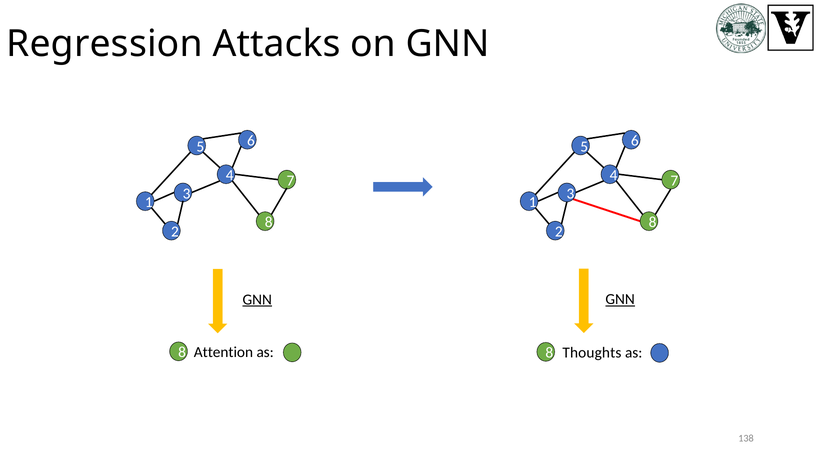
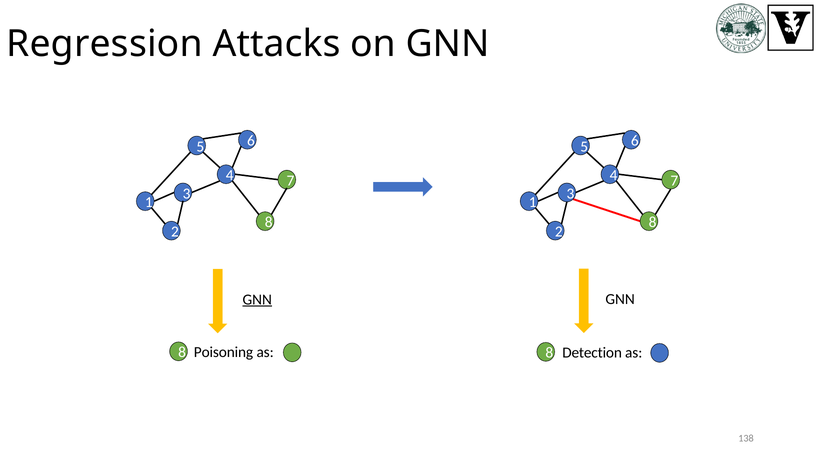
GNN at (620, 299) underline: present -> none
Attention: Attention -> Poisoning
Thoughts: Thoughts -> Detection
